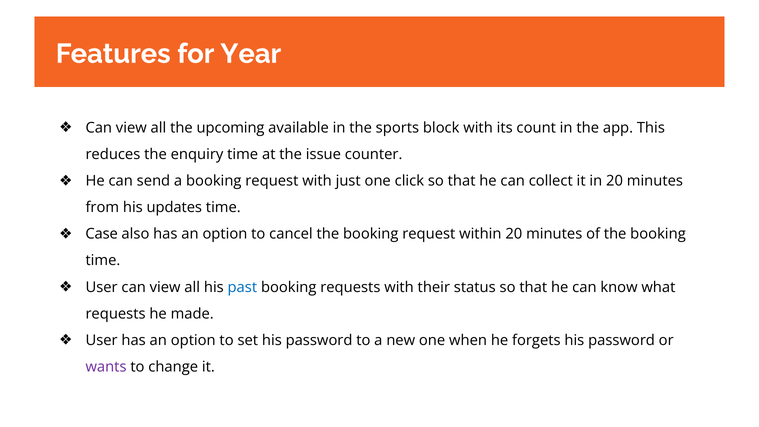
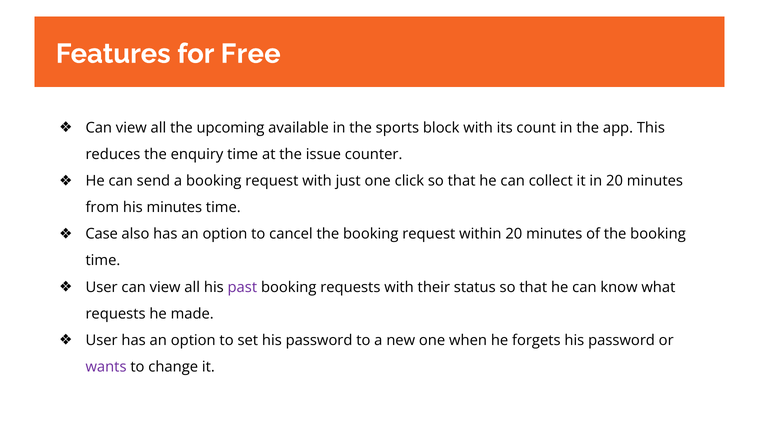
Year: Year -> Free
his updates: updates -> minutes
past colour: blue -> purple
